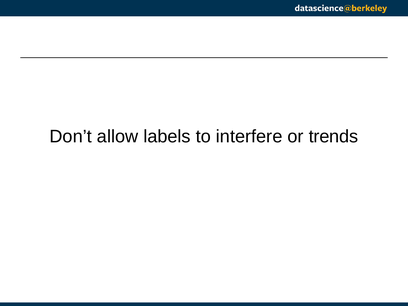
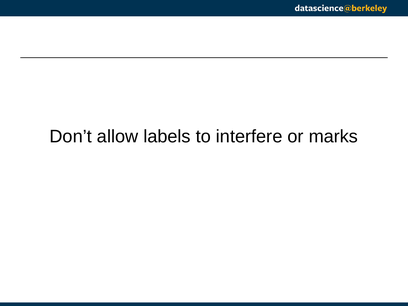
trends: trends -> marks
